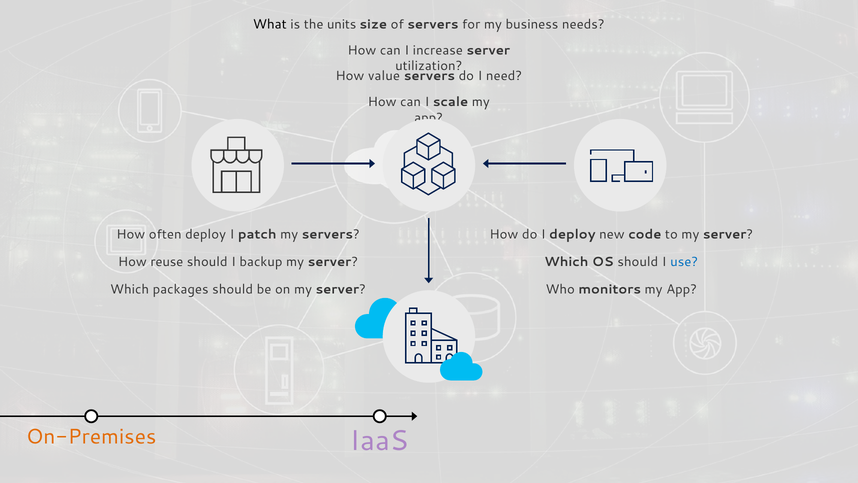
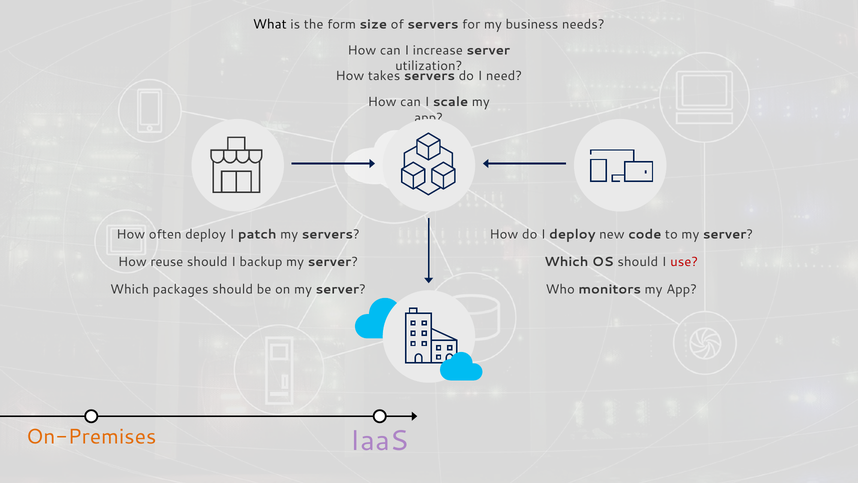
units: units -> form
value: value -> takes
use colour: blue -> red
